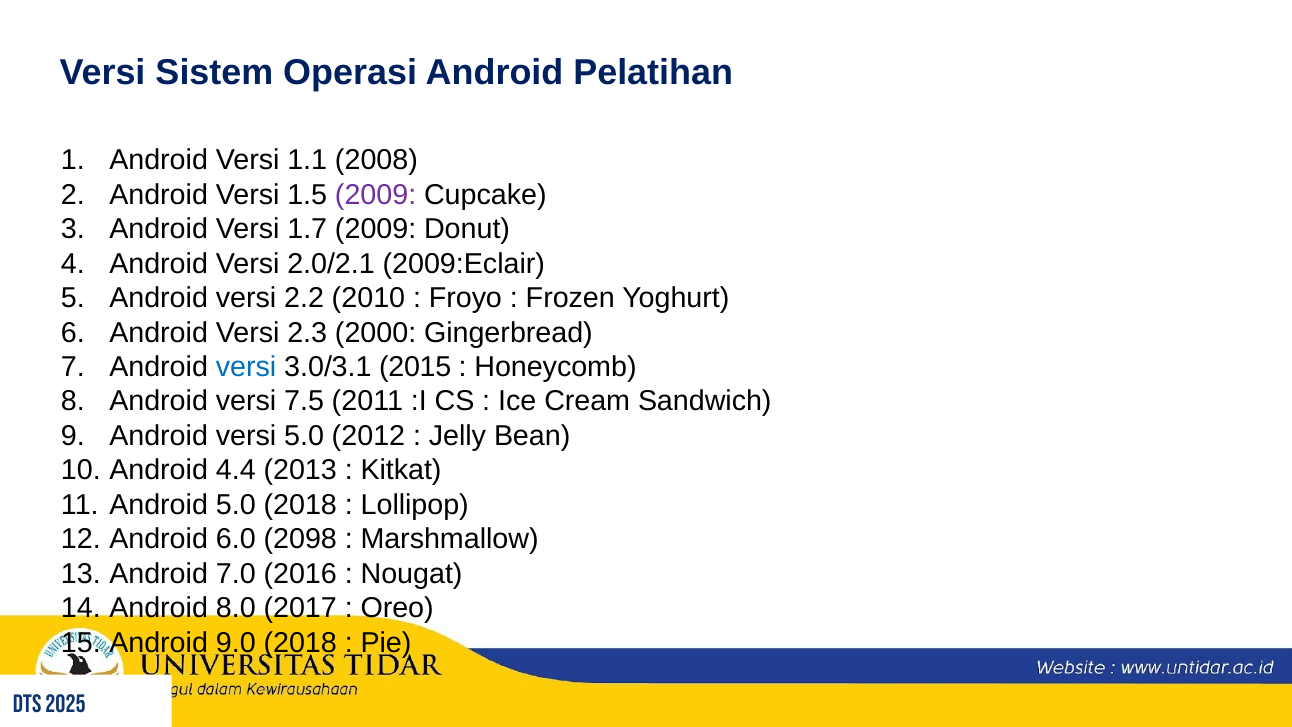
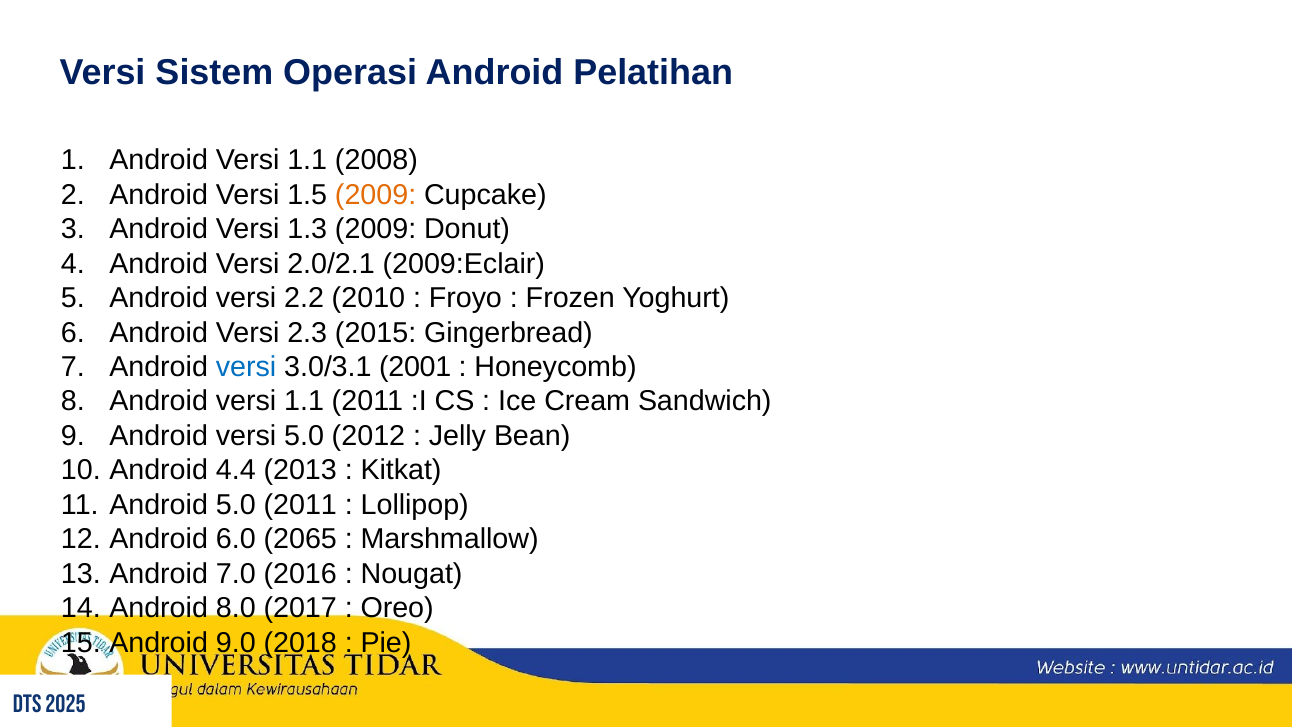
2009 at (376, 195) colour: purple -> orange
1.7: 1.7 -> 1.3
2000: 2000 -> 2015
2015: 2015 -> 2001
7.5 at (304, 401): 7.5 -> 1.1
5.0 2018: 2018 -> 2011
2098: 2098 -> 2065
